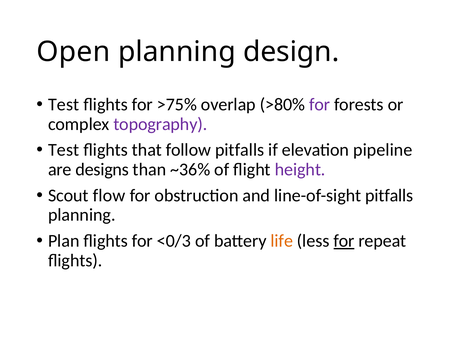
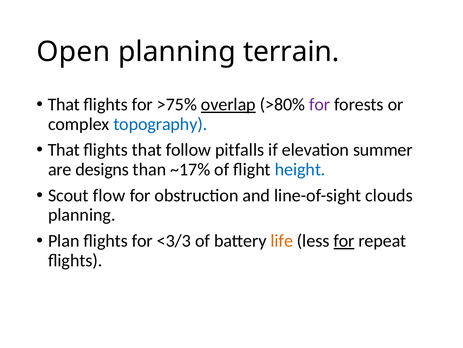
design: design -> terrain
Test at (64, 104): Test -> That
overlap underline: none -> present
topography colour: purple -> blue
Test at (64, 150): Test -> That
pipeline: pipeline -> summer
~36%: ~36% -> ~17%
height colour: purple -> blue
line-of-sight pitfalls: pitfalls -> clouds
<0/3: <0/3 -> <3/3
